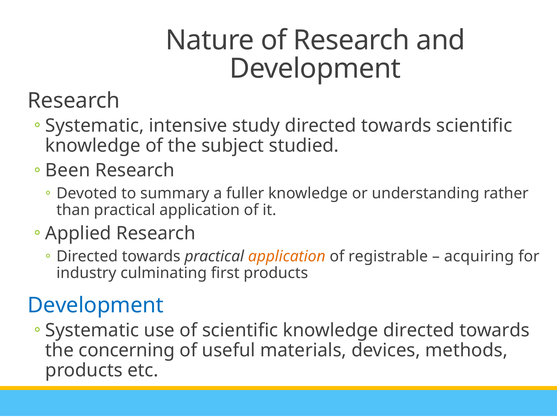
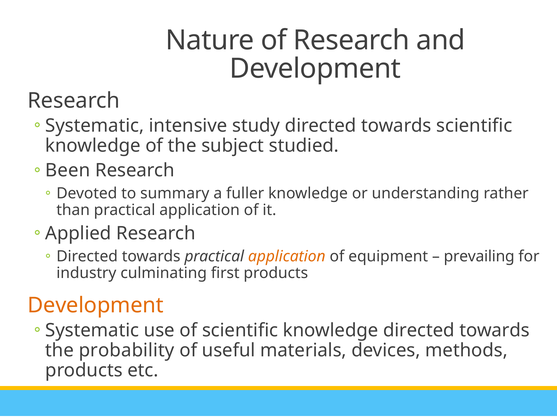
registrable: registrable -> equipment
acquiring: acquiring -> prevailing
Development at (96, 305) colour: blue -> orange
concerning: concerning -> probability
